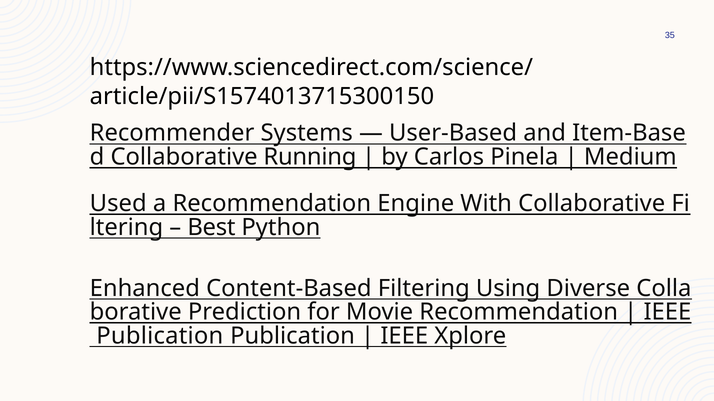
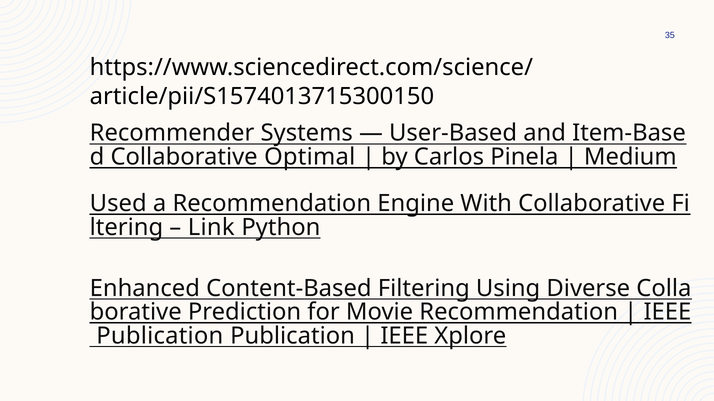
Running: Running -> Optimal
Best: Best -> Link
